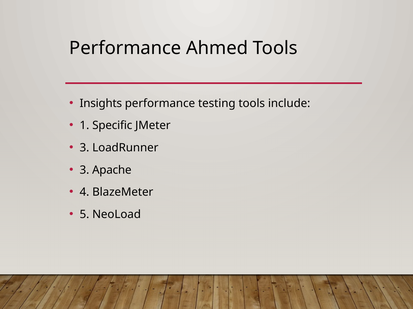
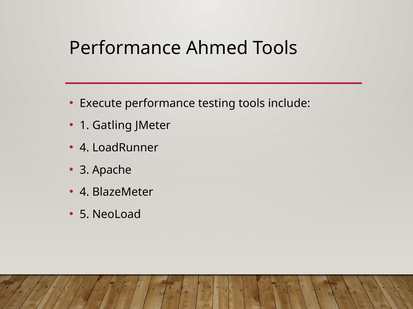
Insights: Insights -> Execute
Specific: Specific -> Gatling
3 at (84, 148): 3 -> 4
